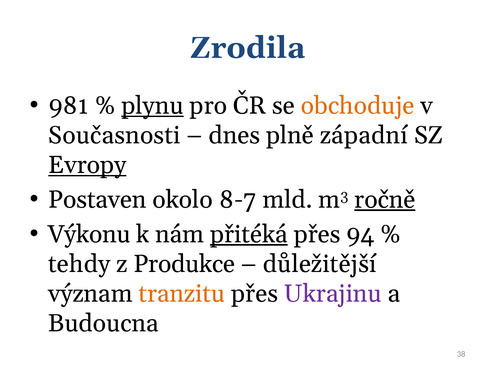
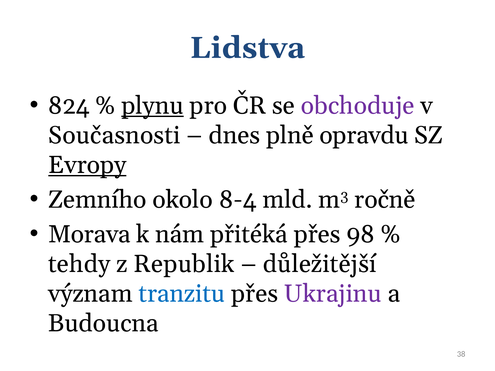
Zrodila: Zrodila -> Lidstva
981: 981 -> 824
obchoduje colour: orange -> purple
západní: západní -> opravdu
Postaven: Postaven -> Zemního
8-7: 8-7 -> 8-4
ročně underline: present -> none
Výkonu: Výkonu -> Morava
přitéká underline: present -> none
94: 94 -> 98
Produkce: Produkce -> Republik
tranzitu colour: orange -> blue
